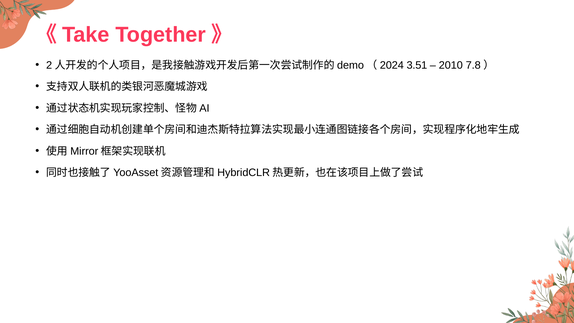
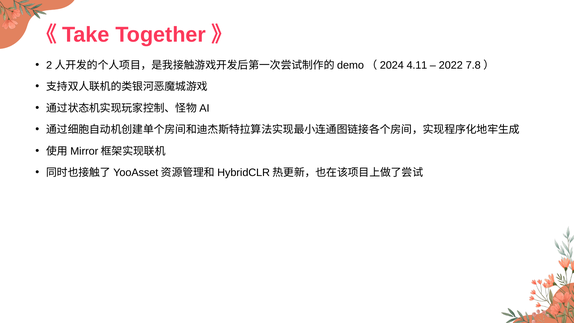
3.51: 3.51 -> 4.11
2010: 2010 -> 2022
